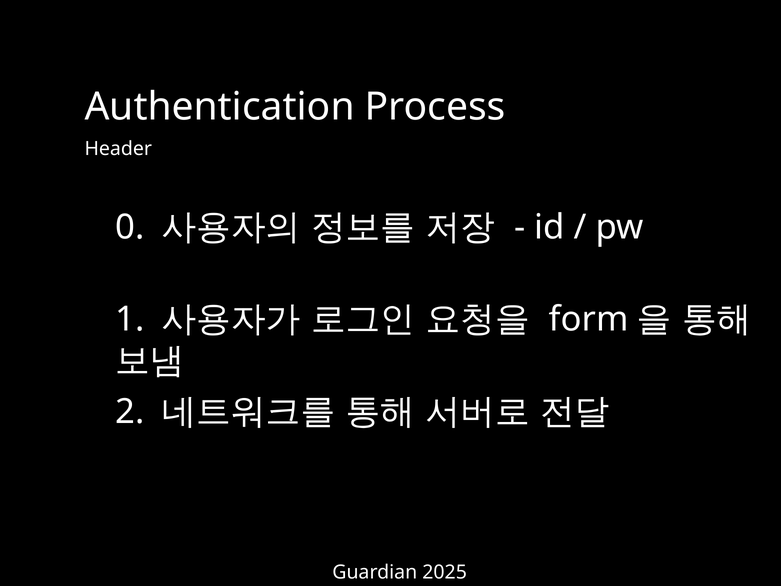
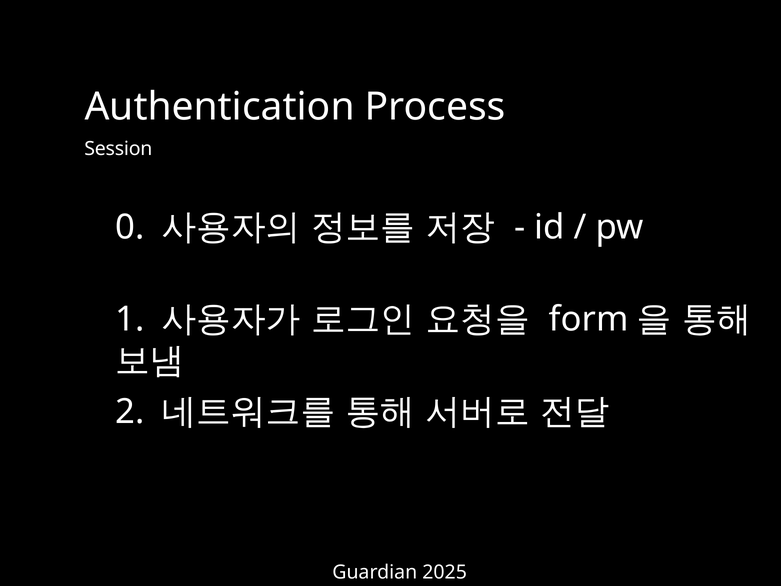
Header: Header -> Session
